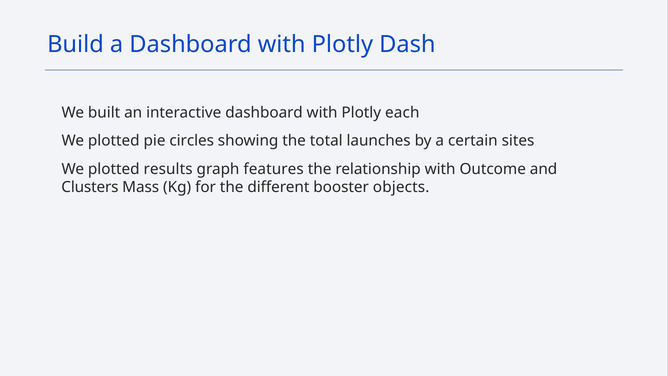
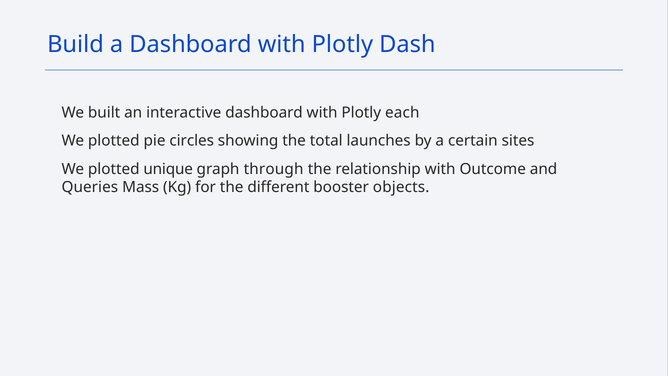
results: results -> unique
features: features -> through
Clusters: Clusters -> Queries
